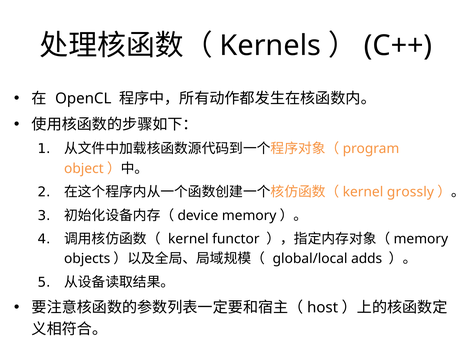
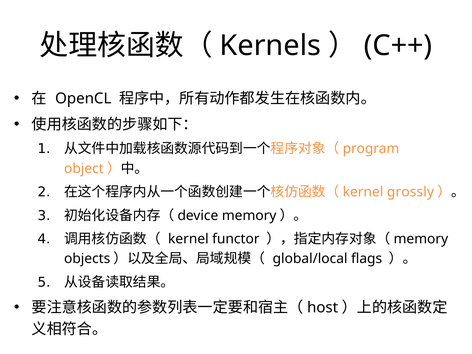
adds: adds -> flags
